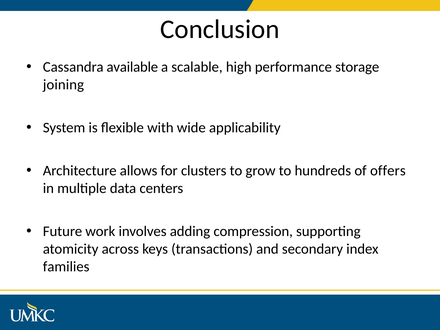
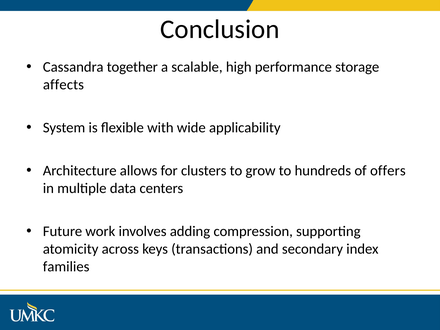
available: available -> together
joining: joining -> affects
